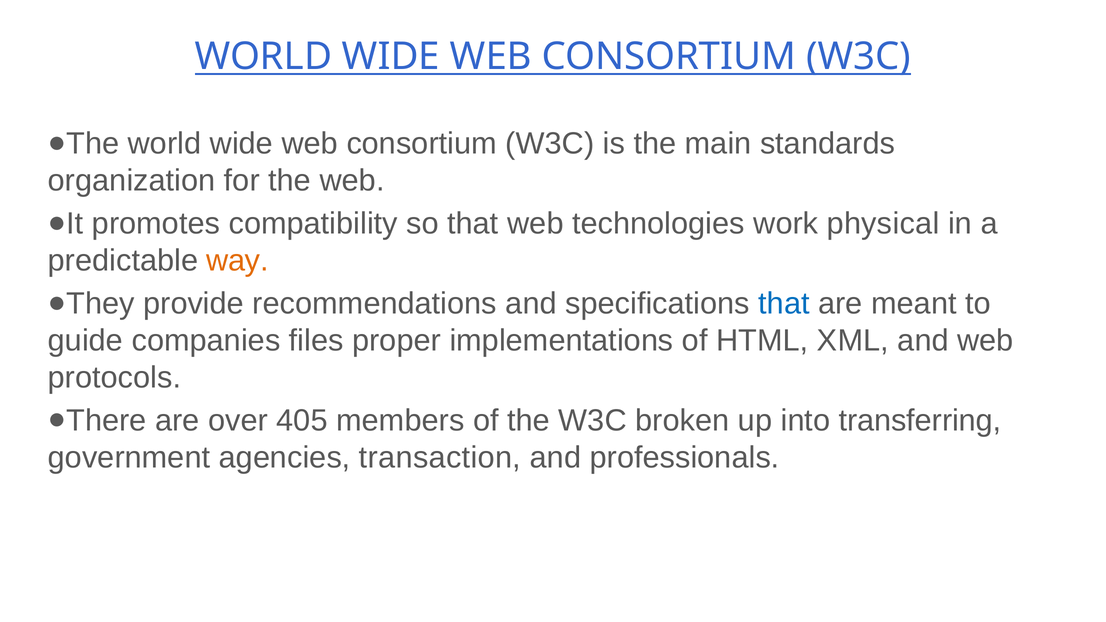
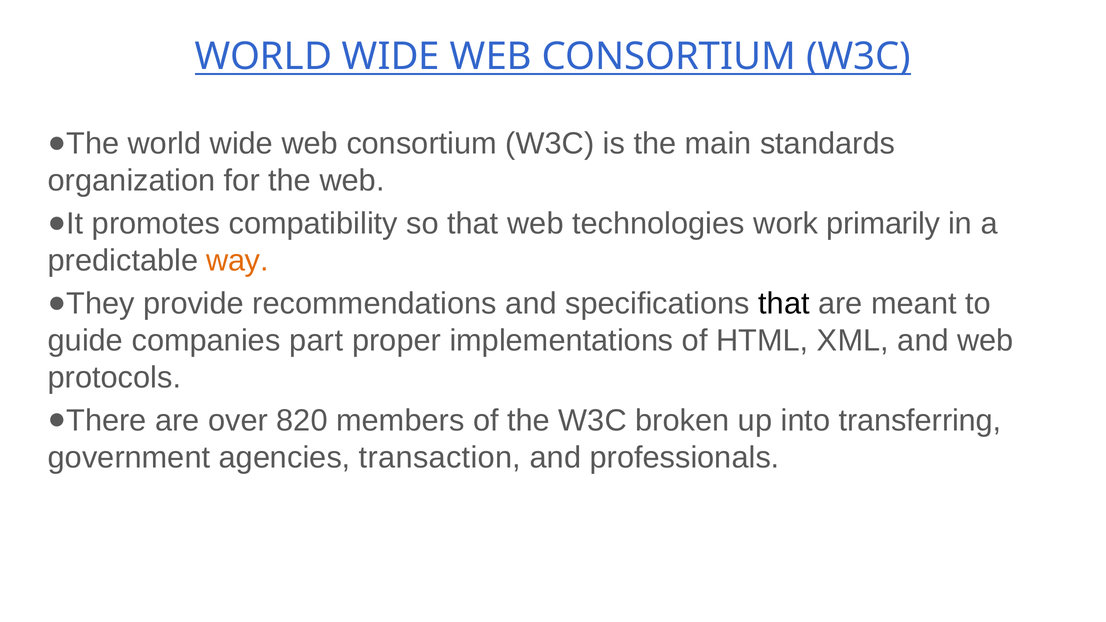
physical: physical -> primarily
that at (784, 304) colour: blue -> black
files: files -> part
405: 405 -> 820
